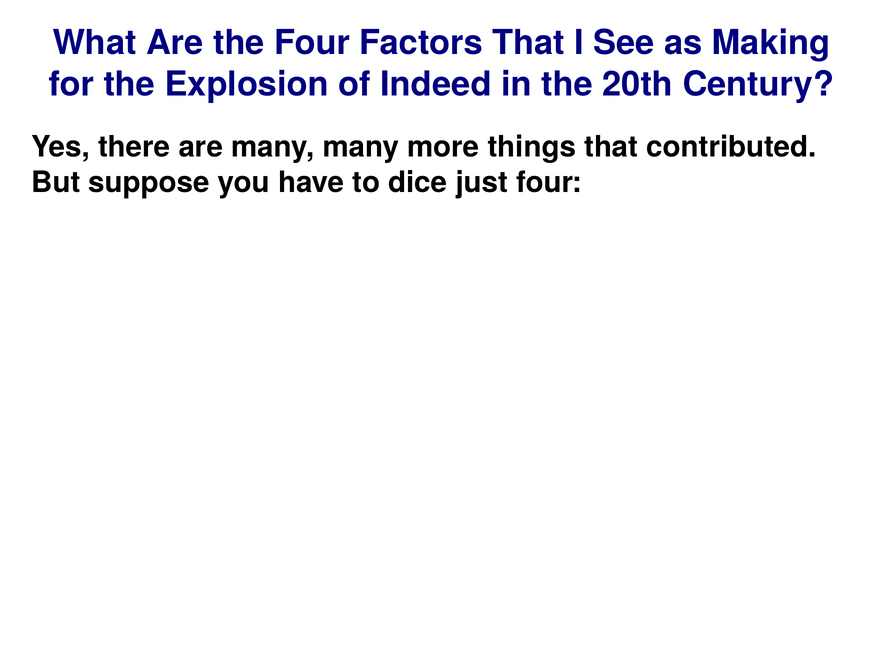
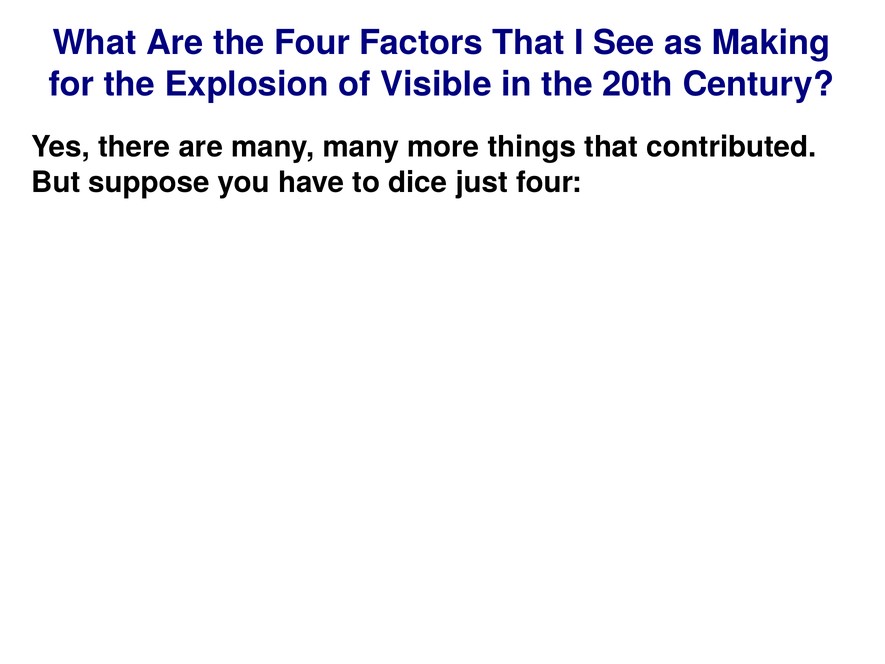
Indeed: Indeed -> Visible
